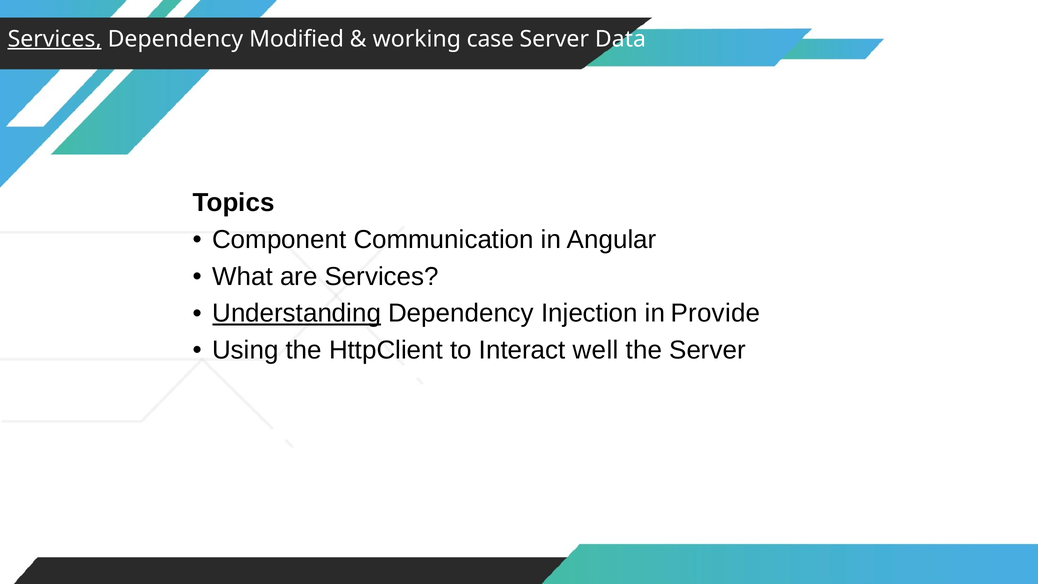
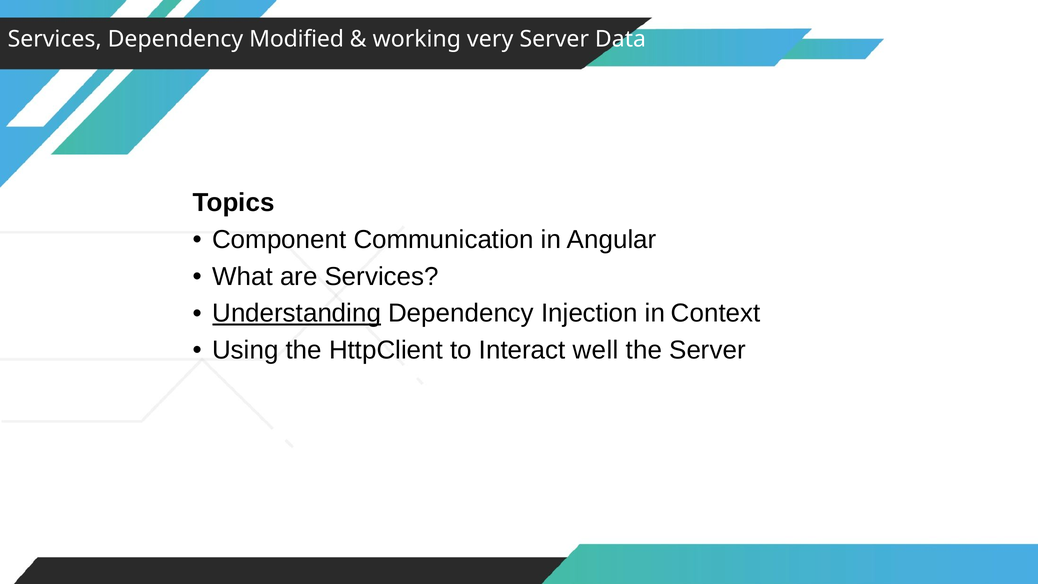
Services at (55, 39) underline: present -> none
case: case -> very
Provide: Provide -> Context
